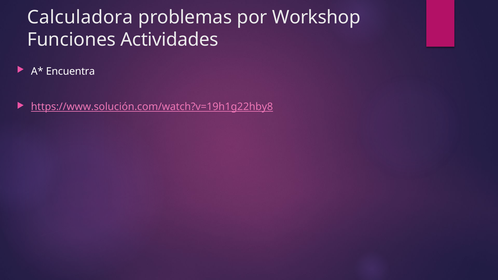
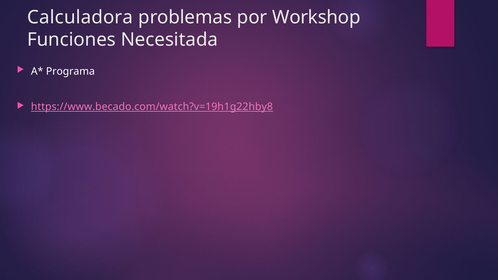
Actividades: Actividades -> Necesitada
Encuentra: Encuentra -> Programa
https://www.solución.com/watch?v=19h1g22hby8: https://www.solución.com/watch?v=19h1g22hby8 -> https://www.becado.com/watch?v=19h1g22hby8
